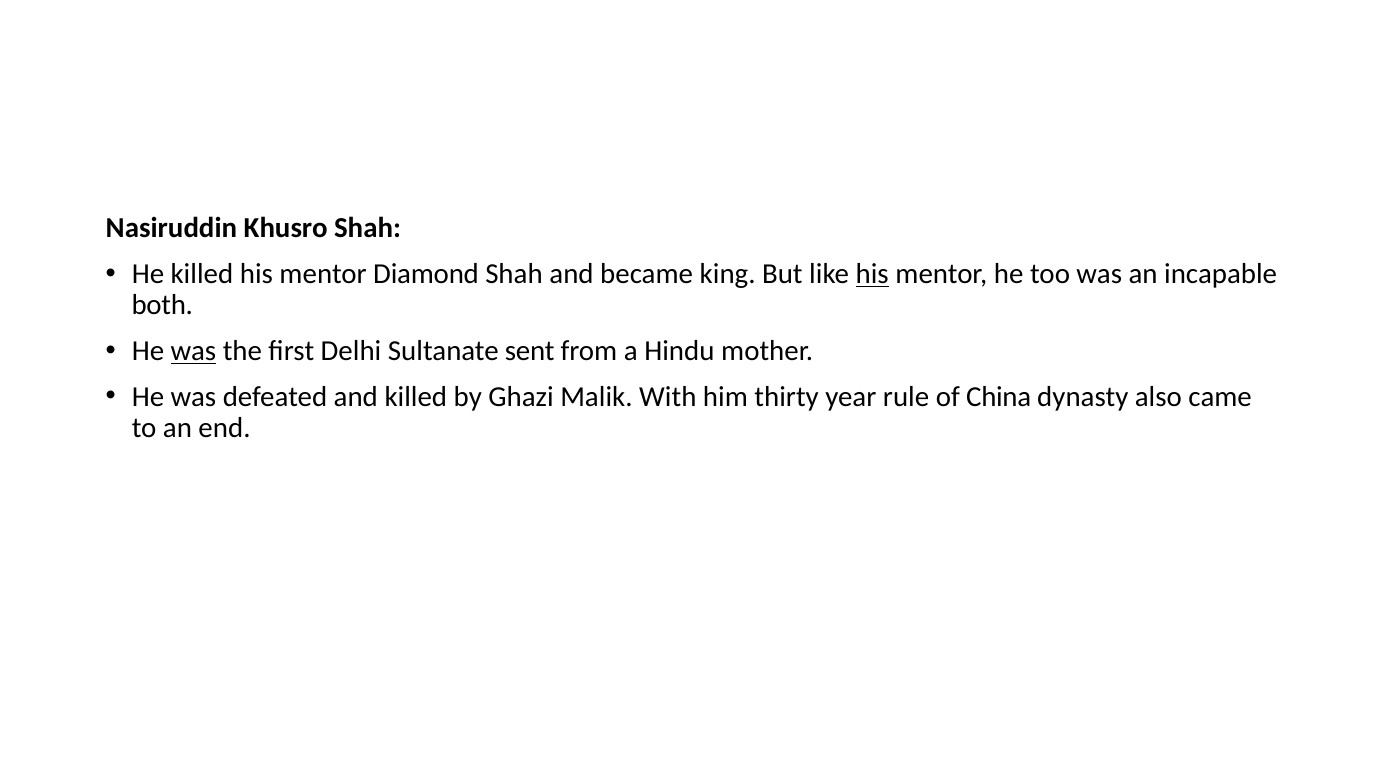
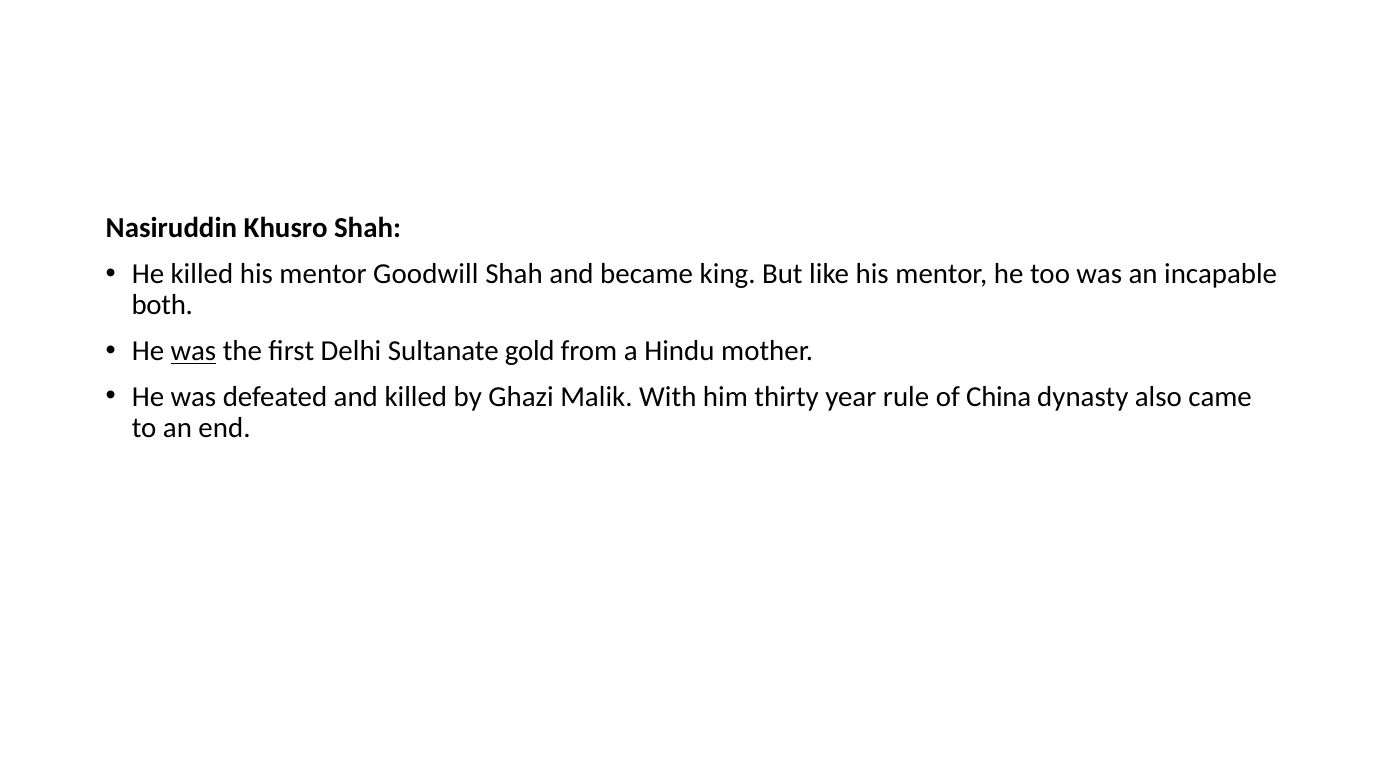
Diamond: Diamond -> Goodwill
his at (872, 274) underline: present -> none
sent: sent -> gold
